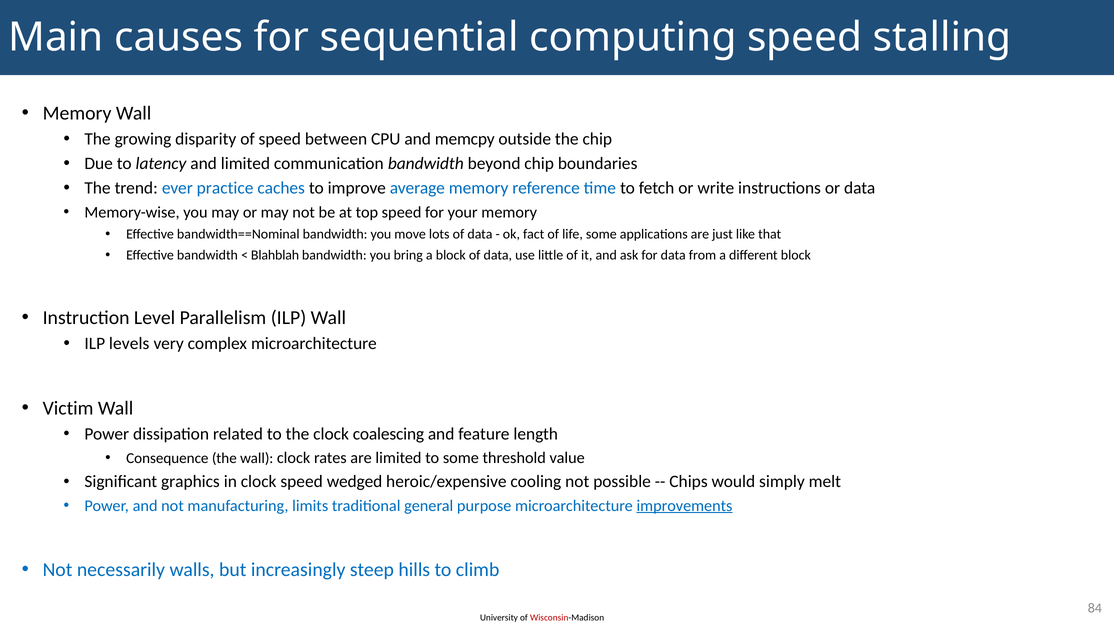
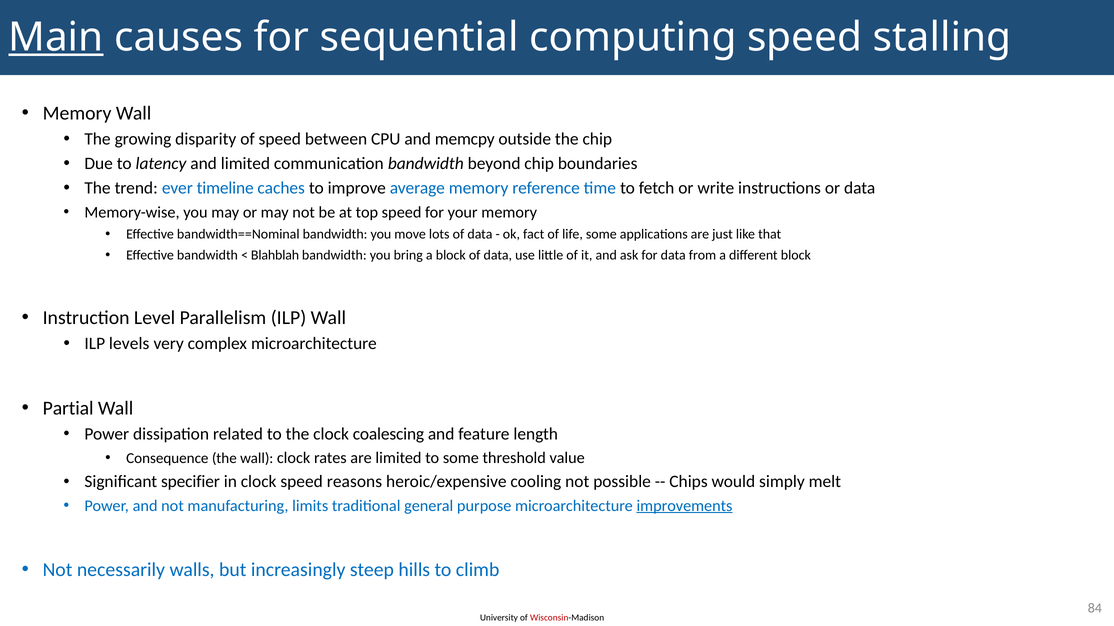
Main underline: none -> present
practice: practice -> timeline
Victim: Victim -> Partial
graphics: graphics -> specifier
wedged: wedged -> reasons
